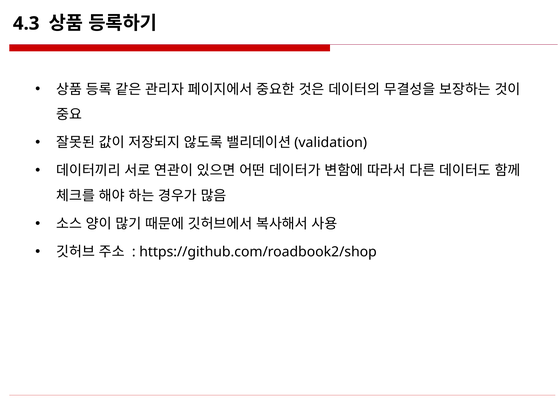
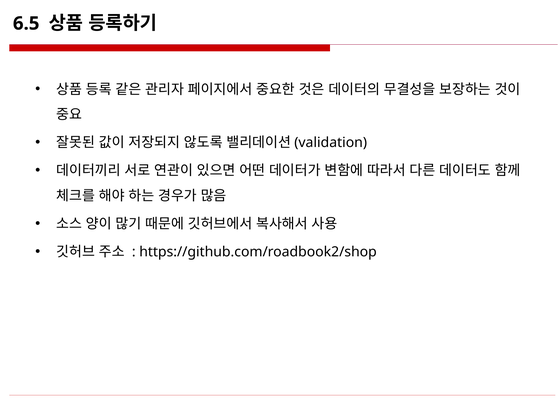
4.3: 4.3 -> 6.5
